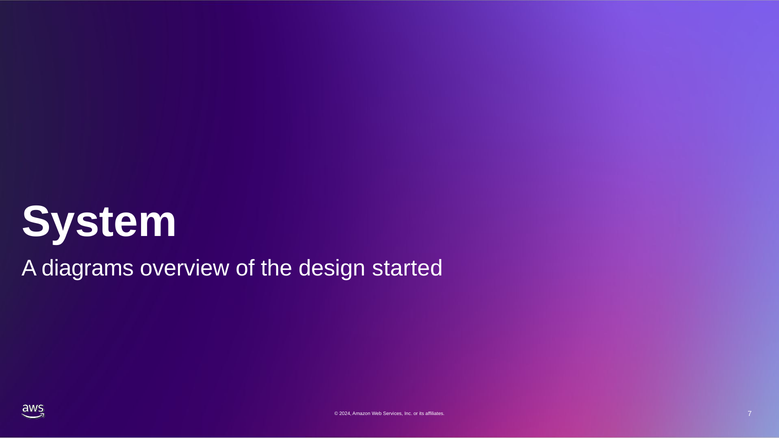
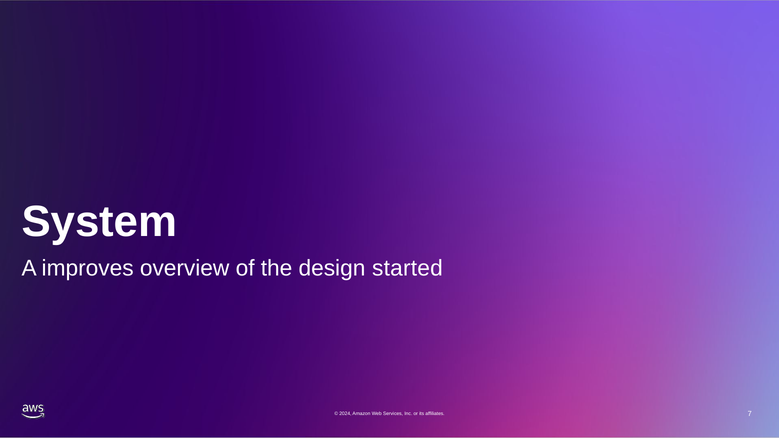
diagrams: diagrams -> improves
